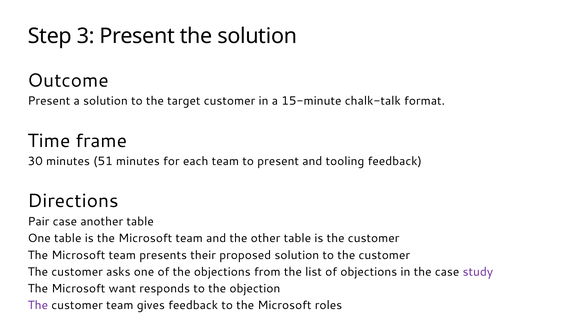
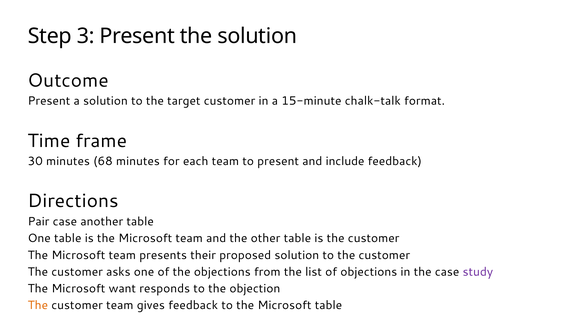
51: 51 -> 68
tooling: tooling -> include
The at (38, 305) colour: purple -> orange
Microsoft roles: roles -> table
